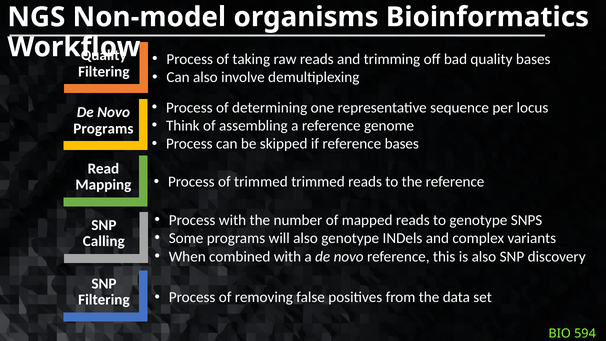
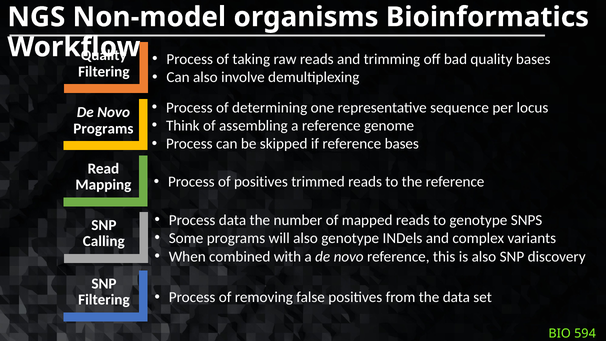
of trimmed: trimmed -> positives
Process with: with -> data
